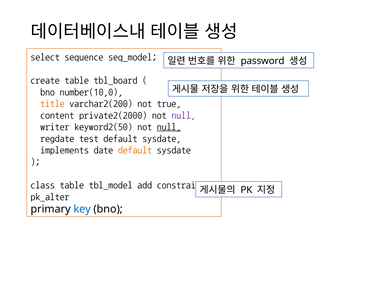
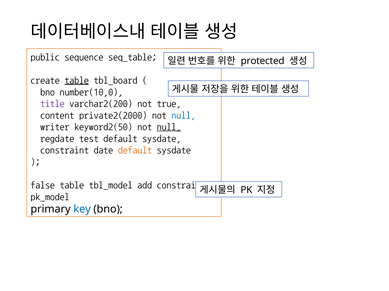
select: select -> public
seq_model: seq_model -> seq_table
password: password -> protected
table at (77, 80) underline: none -> present
title colour: orange -> purple
null at (184, 115) colour: purple -> blue
implements at (65, 150): implements -> constraint
class: class -> false
pk_alter: pk_alter -> pk_model
